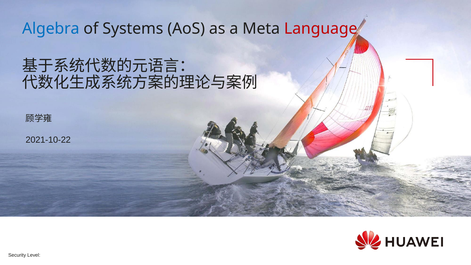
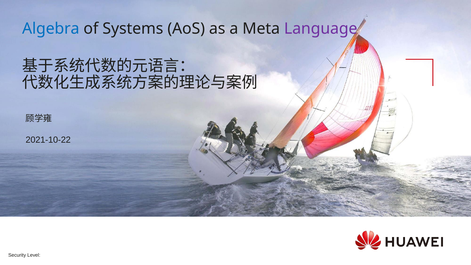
Language colour: red -> purple
